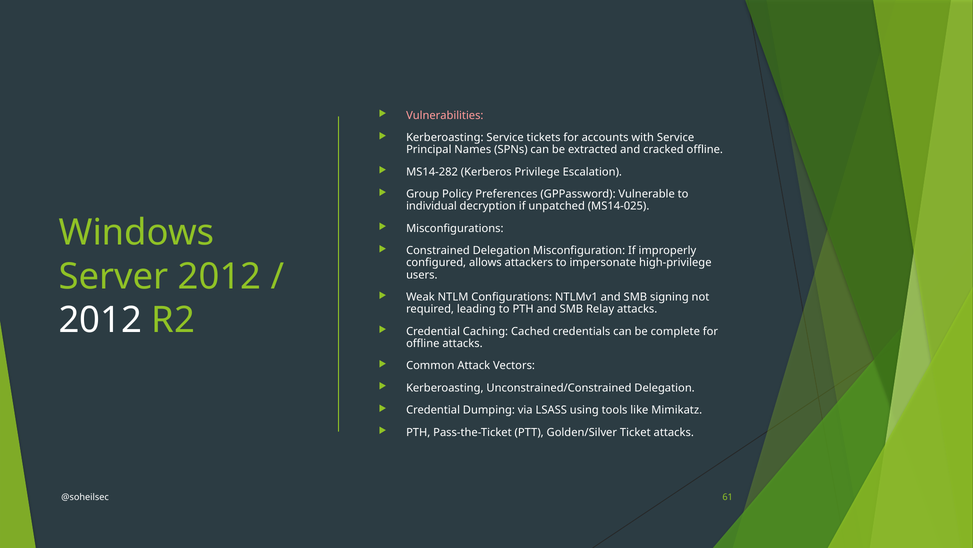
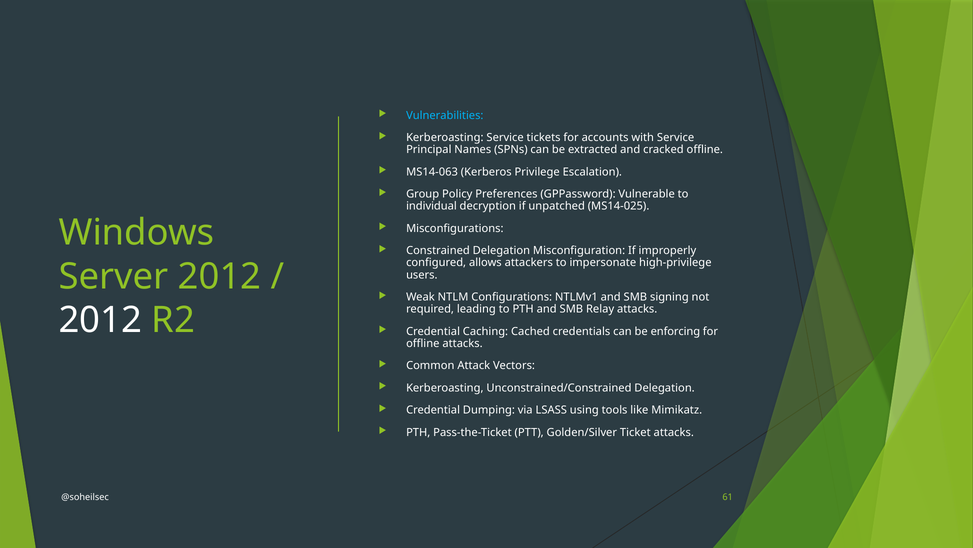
Vulnerabilities colour: pink -> light blue
MS14-282: MS14-282 -> MS14-063
complete: complete -> enforcing
